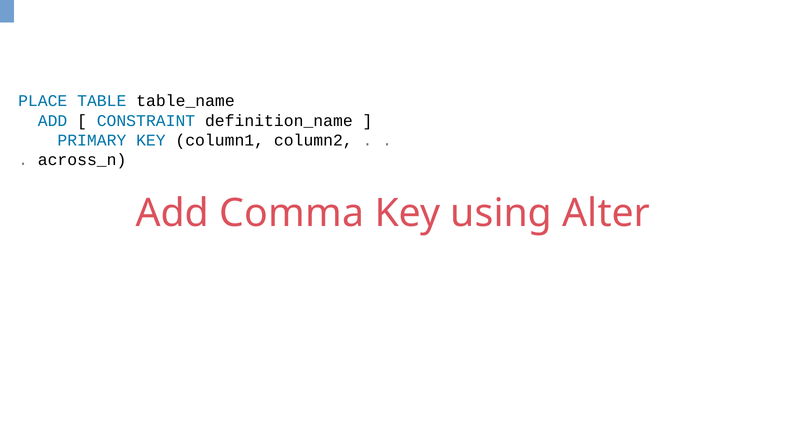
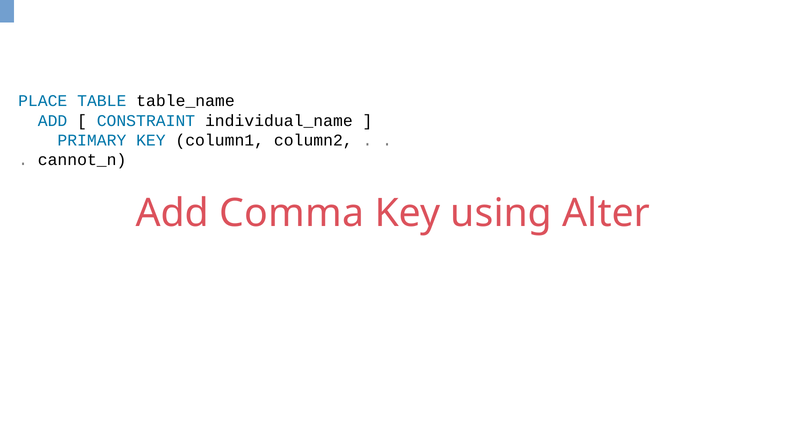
definition_name: definition_name -> individual_name
across_n: across_n -> cannot_n
